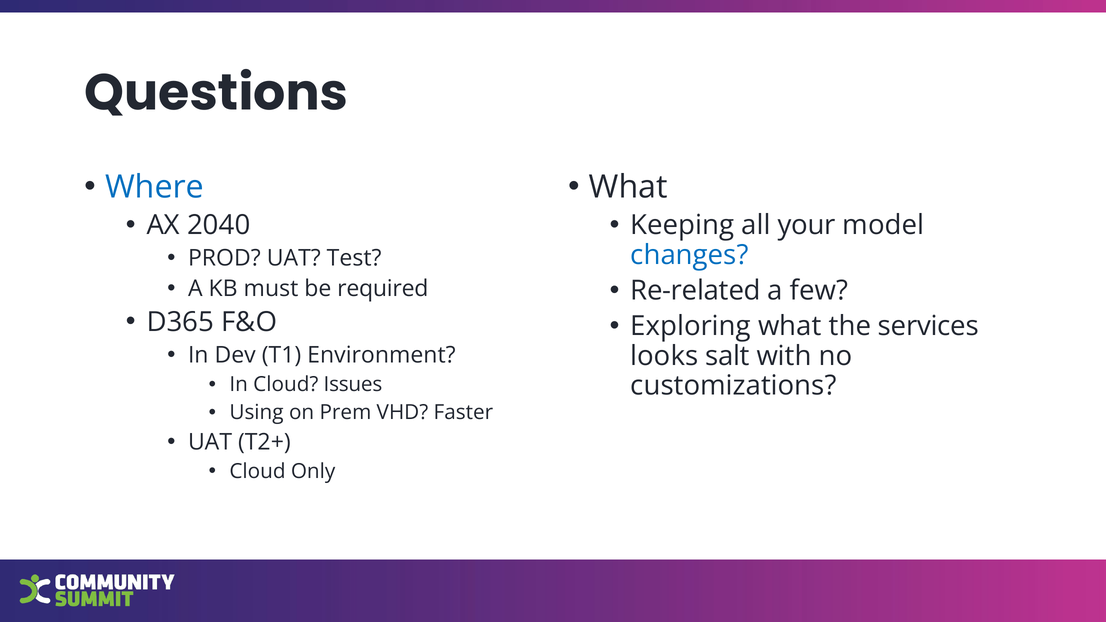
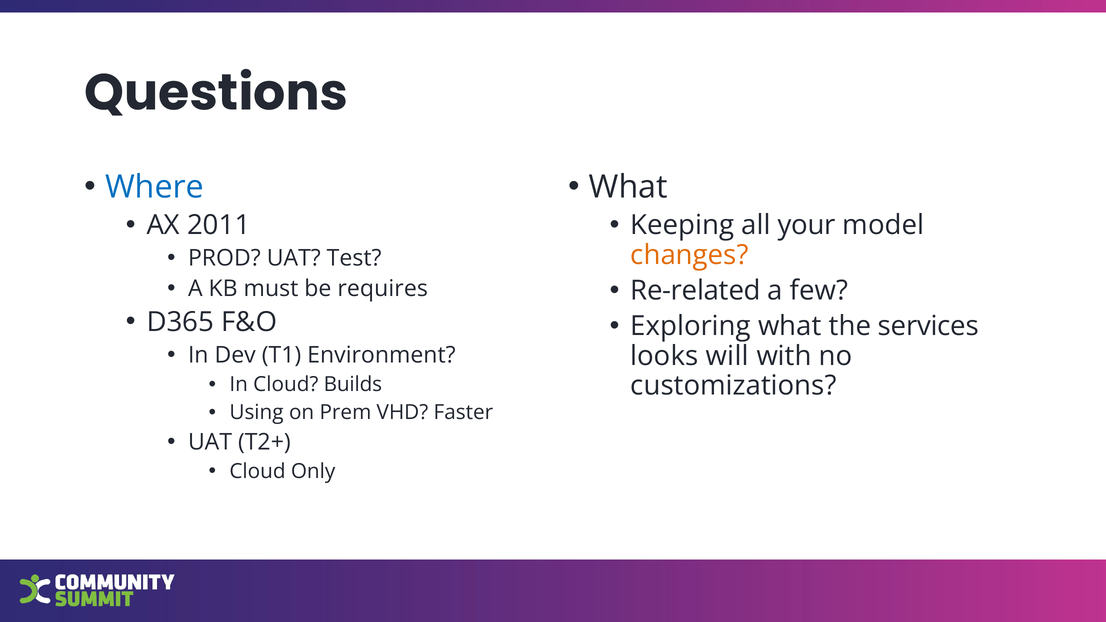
2040: 2040 -> 2011
changes colour: blue -> orange
required: required -> requires
salt: salt -> will
Issues: Issues -> Builds
